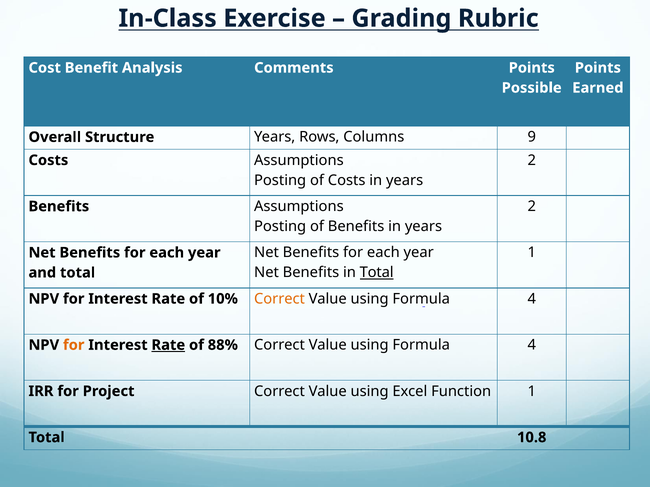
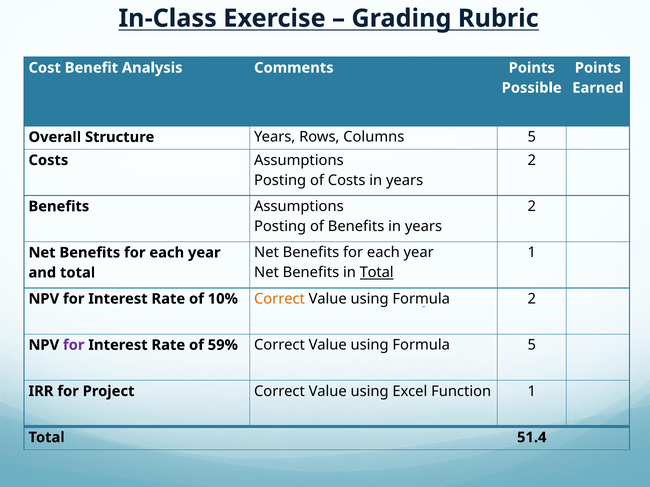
Columns 9: 9 -> 5
4 at (532, 299): 4 -> 2
for at (74, 345) colour: orange -> purple
Rate at (168, 345) underline: present -> none
88%: 88% -> 59%
4 at (532, 345): 4 -> 5
10.8: 10.8 -> 51.4
